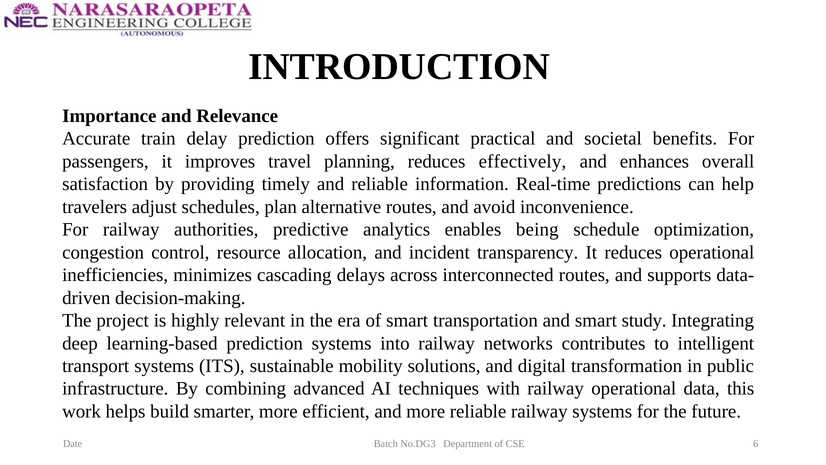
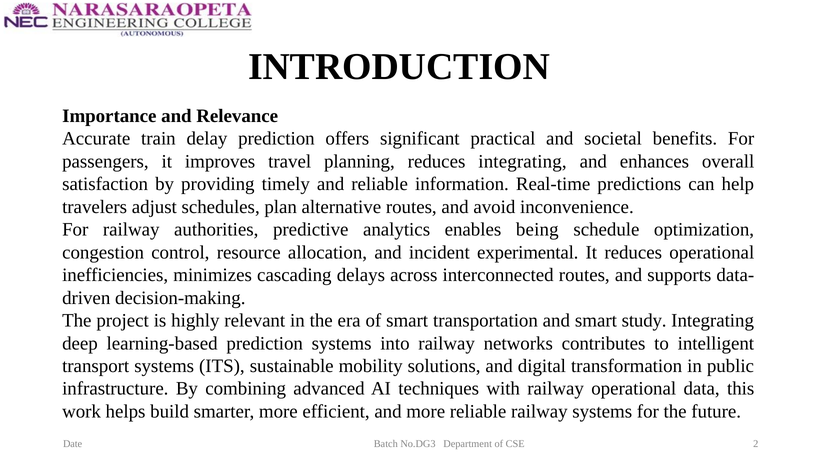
reduces effectively: effectively -> integrating
transparency: transparency -> experimental
6: 6 -> 2
